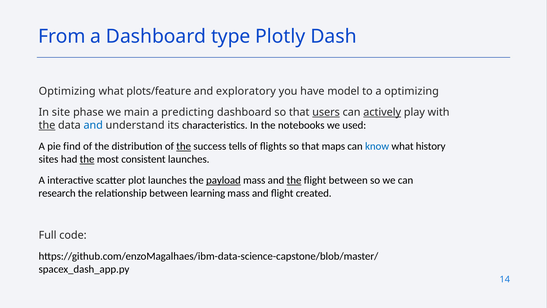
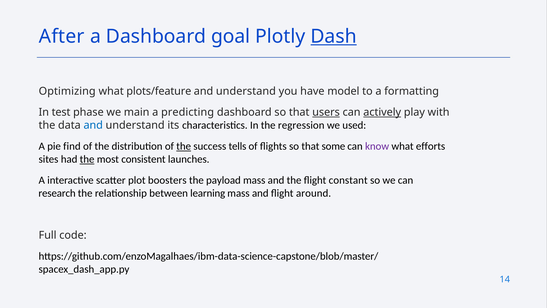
From: From -> After
type: type -> goal
Dash underline: none -> present
exploratory at (246, 91): exploratory -> understand
a optimizing: optimizing -> formatting
site: site -> test
the at (47, 125) underline: present -> none
notebooks: notebooks -> regression
maps: maps -> some
know colour: blue -> purple
history: history -> efforts
plot launches: launches -> boosters
payload underline: present -> none
the at (294, 180) underline: present -> none
flight between: between -> constant
created: created -> around
